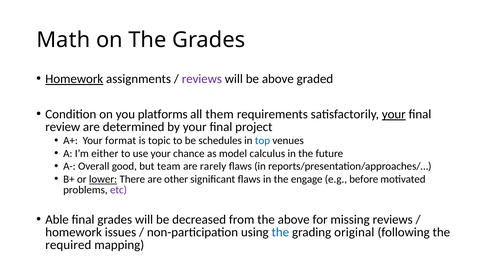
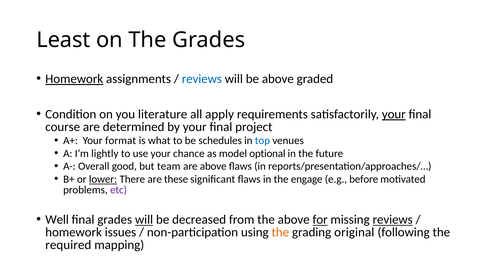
Math: Math -> Least
reviews at (202, 79) colour: purple -> blue
platforms: platforms -> literature
them: them -> apply
review: review -> course
topic: topic -> what
either: either -> lightly
calculus: calculus -> optional
are rarely: rarely -> above
other: other -> these
Able: Able -> Well
will at (144, 220) underline: none -> present
for underline: none -> present
reviews at (393, 220) underline: none -> present
the at (280, 233) colour: blue -> orange
